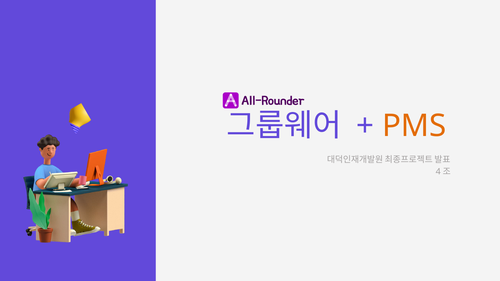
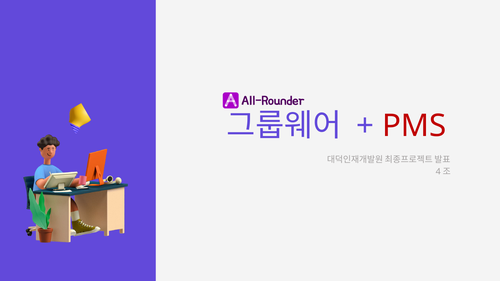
PMS colour: orange -> red
